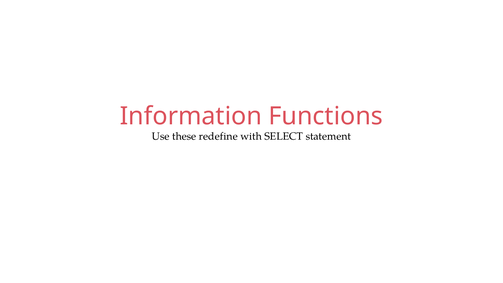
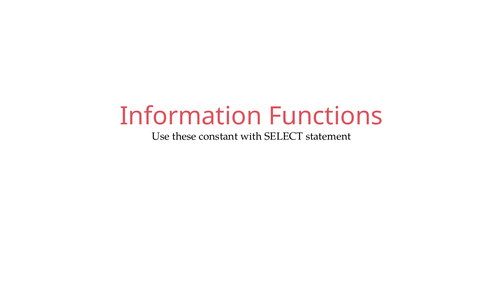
redefine: redefine -> constant
